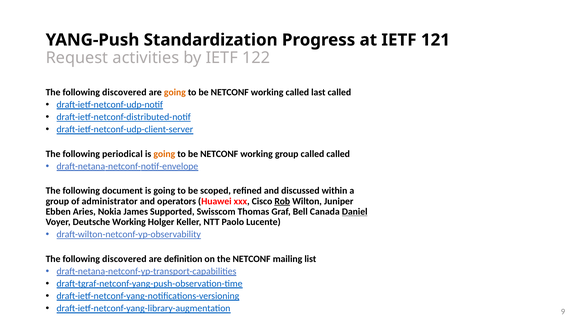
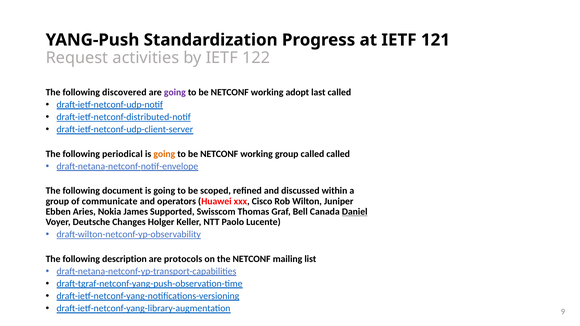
going at (175, 92) colour: orange -> purple
working called: called -> adopt
administrator: administrator -> communicate
Rob underline: present -> none
Deutsche Working: Working -> Changes
discovered at (124, 259): discovered -> description
definition: definition -> protocols
